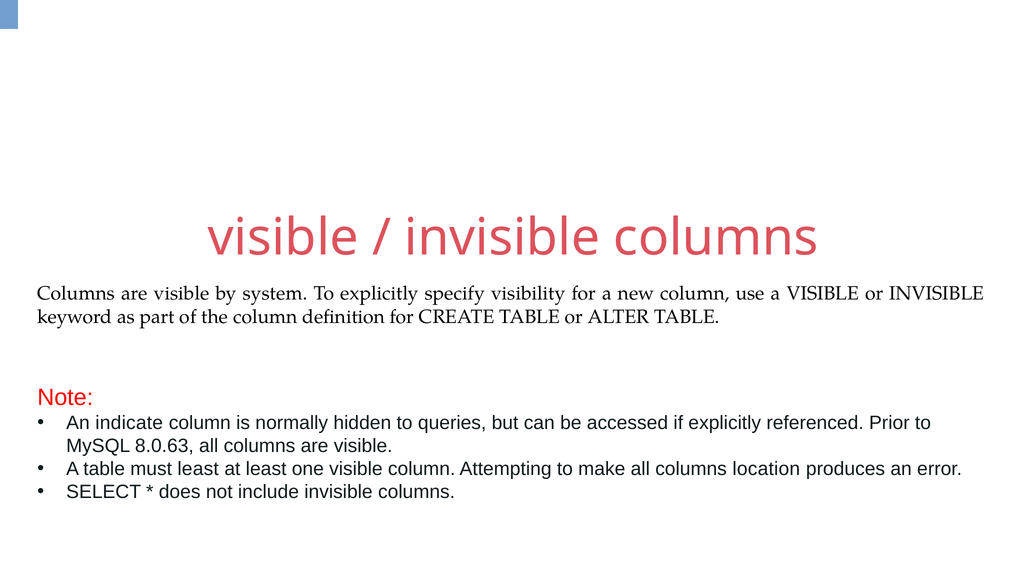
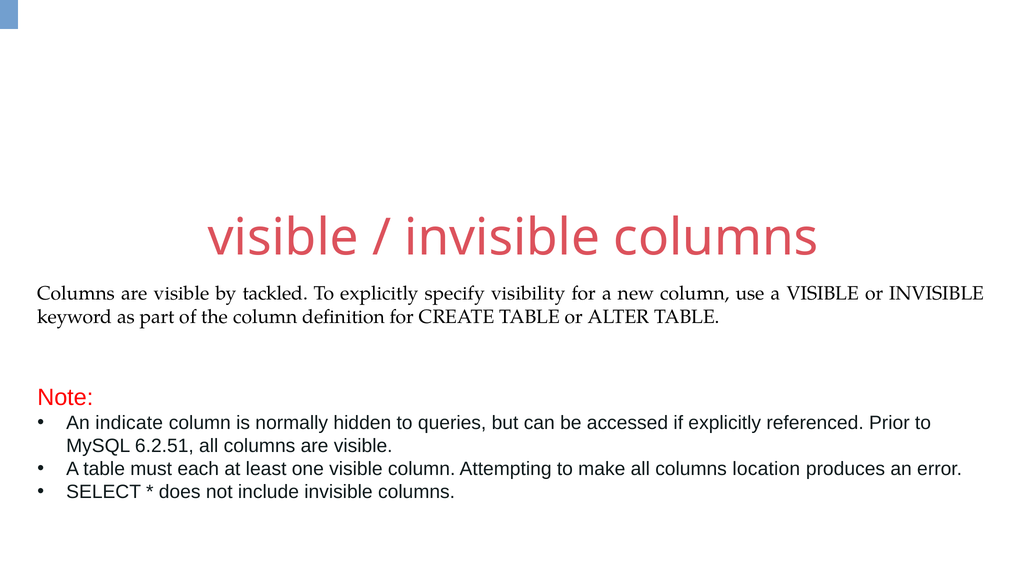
system: system -> tackled
8.0.63: 8.0.63 -> 6.2.51
must least: least -> each
